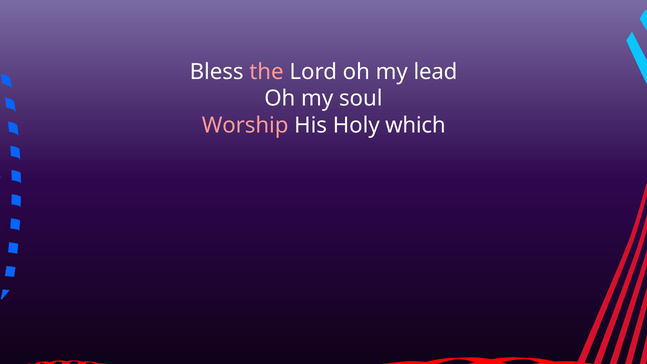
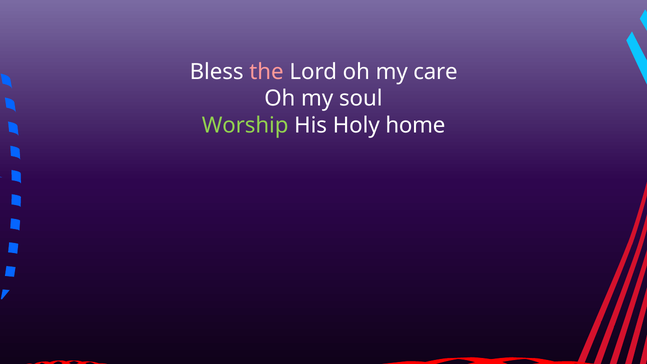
lead: lead -> care
Worship colour: pink -> light green
which: which -> home
